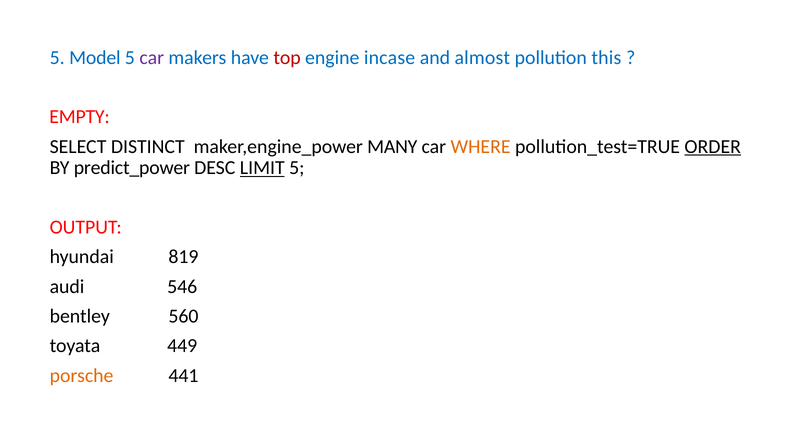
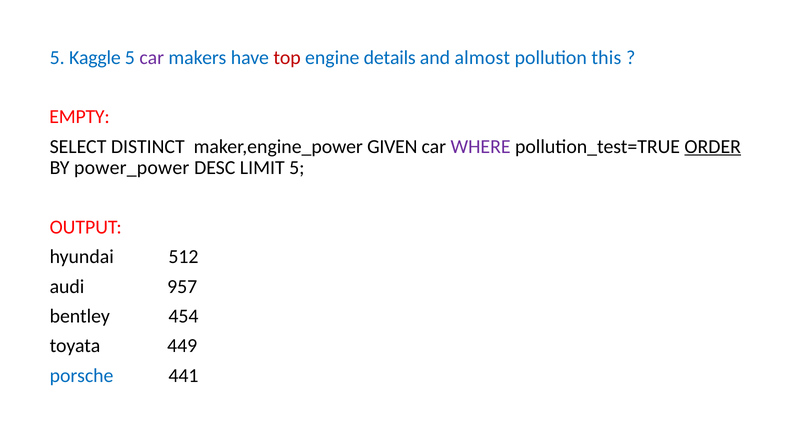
Model: Model -> Kaggle
incase: incase -> details
MANY: MANY -> GIVEN
WHERE colour: orange -> purple
predict_power: predict_power -> power_power
LIMIT underline: present -> none
819: 819 -> 512
546: 546 -> 957
560: 560 -> 454
porsche colour: orange -> blue
